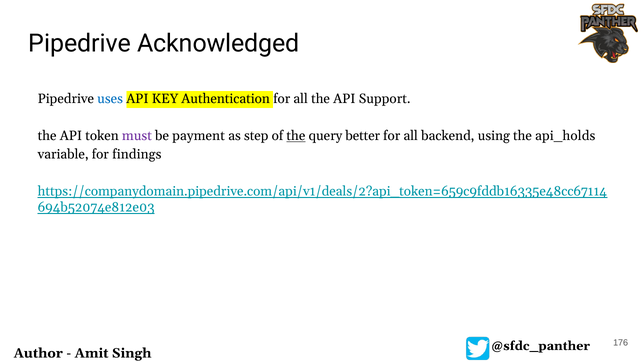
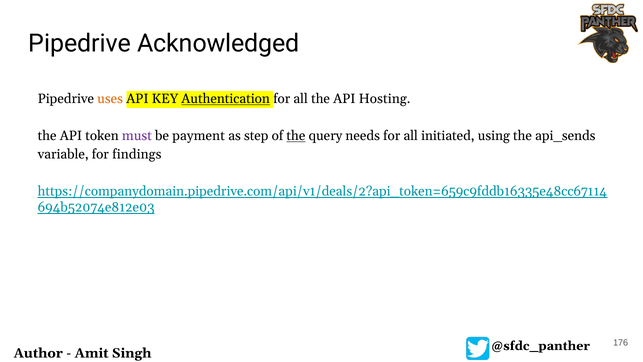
uses colour: blue -> orange
Authentication underline: none -> present
Support: Support -> Hosting
better: better -> needs
backend: backend -> initiated
api_holds: api_holds -> api_sends
